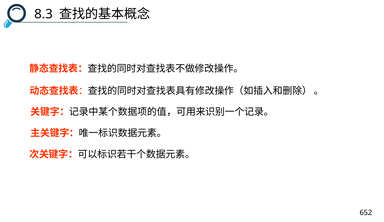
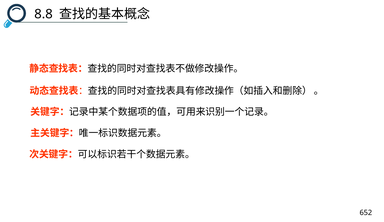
8.3: 8.3 -> 8.8
